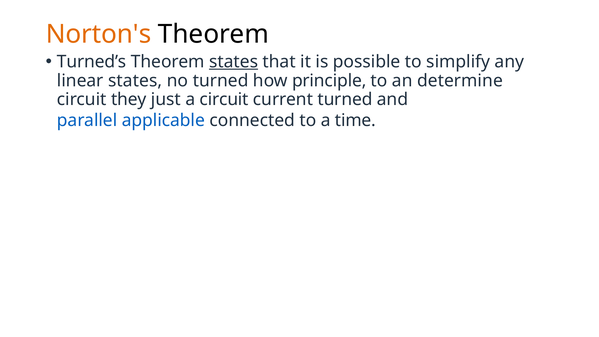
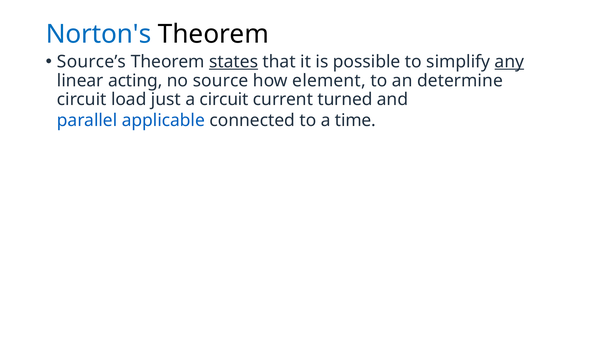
Norton's colour: orange -> blue
Turned’s: Turned’s -> Source’s
any underline: none -> present
linear states: states -> acting
no turned: turned -> source
principle: principle -> element
they: they -> load
